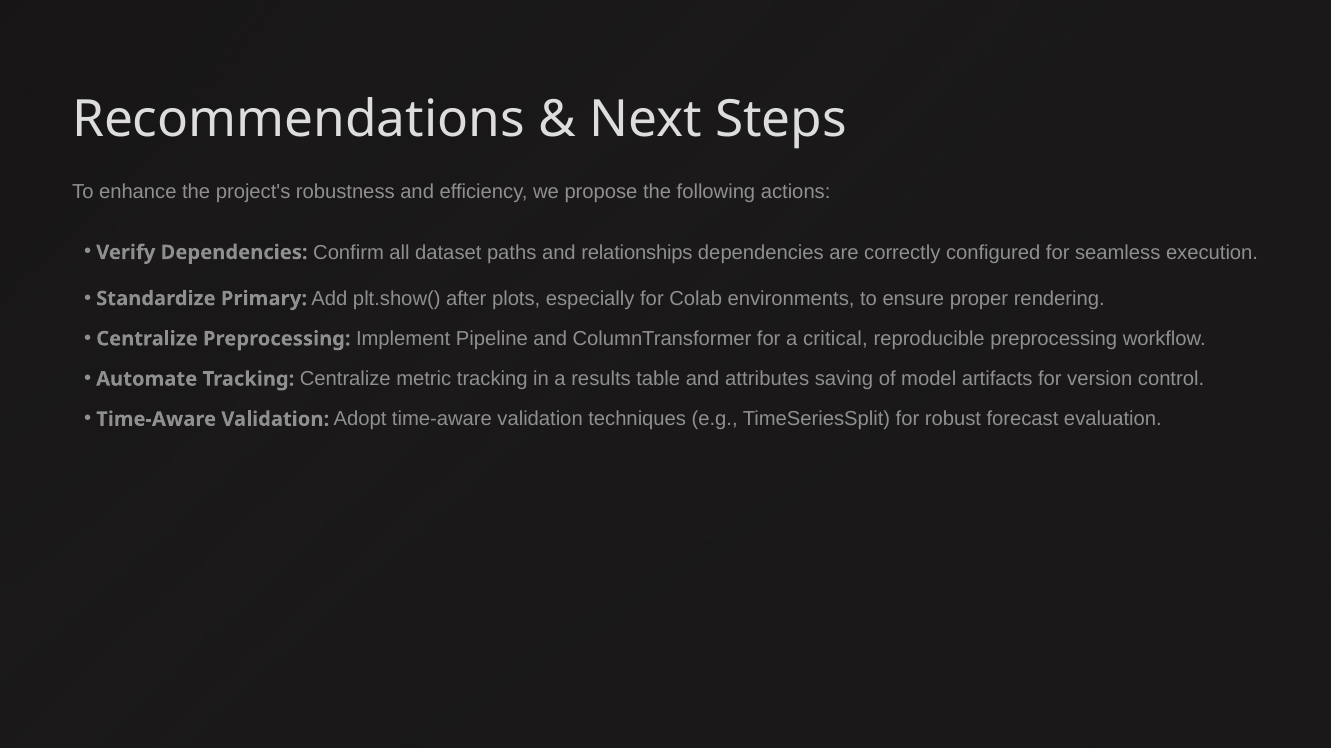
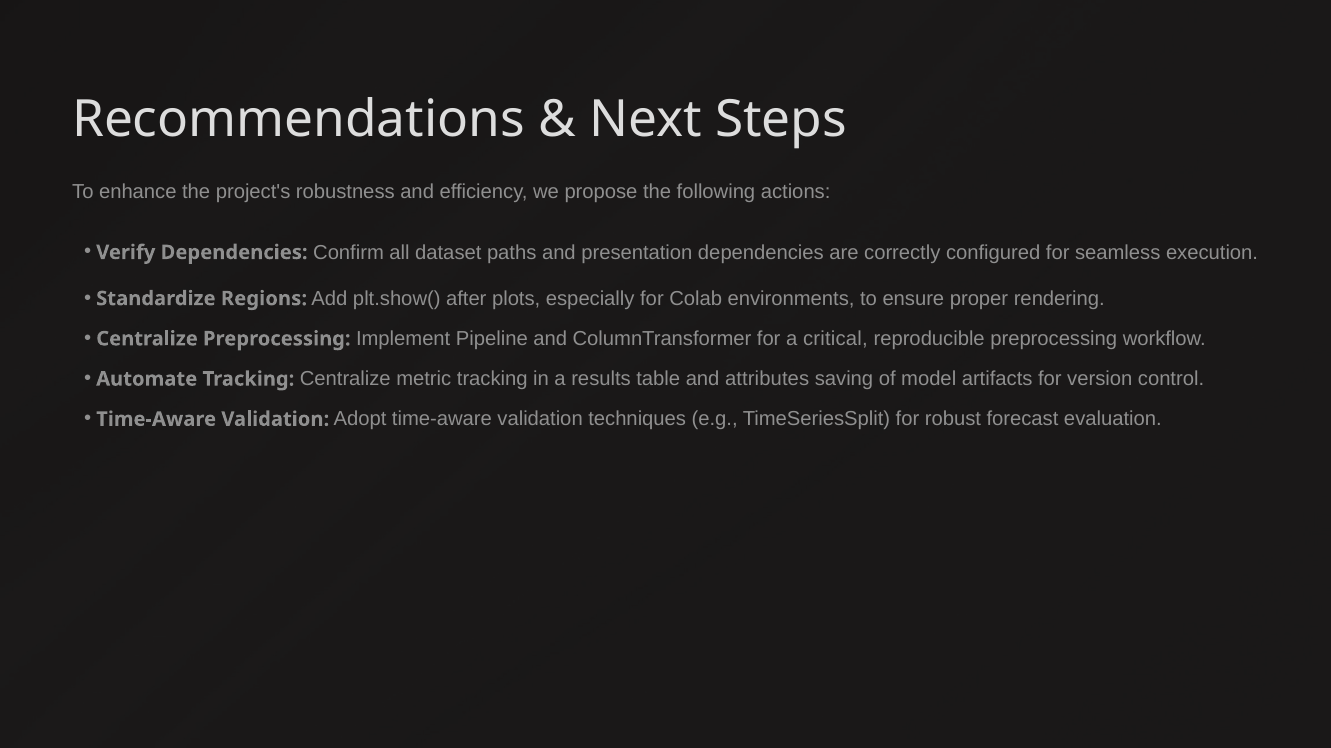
relationships: relationships -> presentation
Primary: Primary -> Regions
